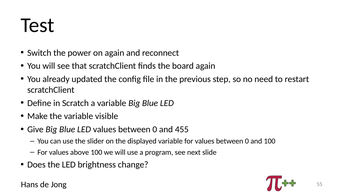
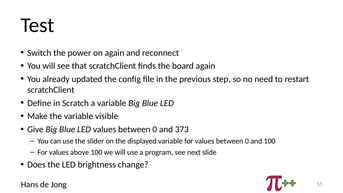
455: 455 -> 373
